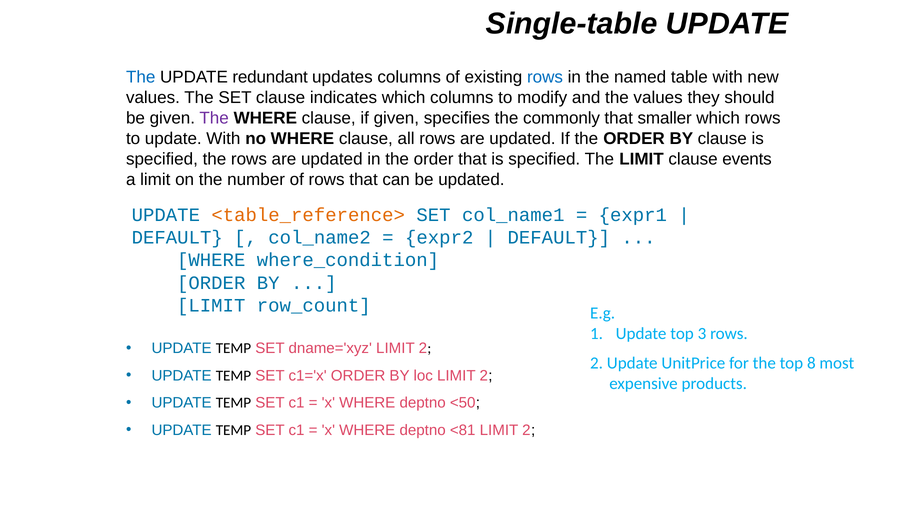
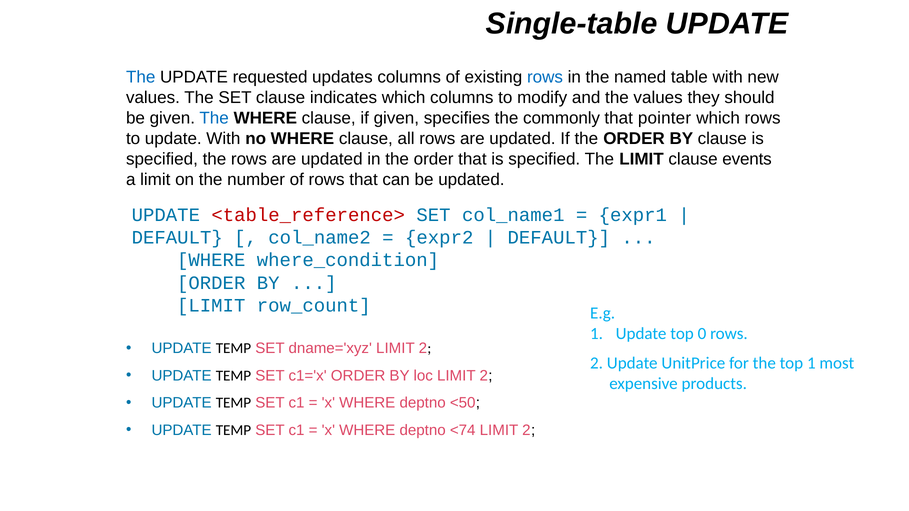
redundant: redundant -> requested
The at (214, 118) colour: purple -> blue
smaller: smaller -> pointer
<table_reference> colour: orange -> red
3: 3 -> 0
top 8: 8 -> 1
<81: <81 -> <74
